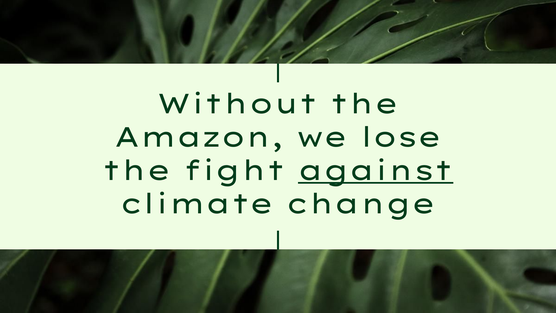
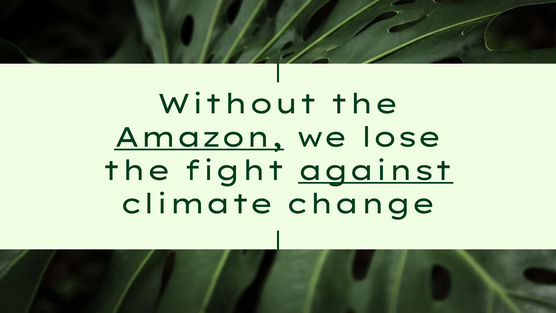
Amazon underline: none -> present
